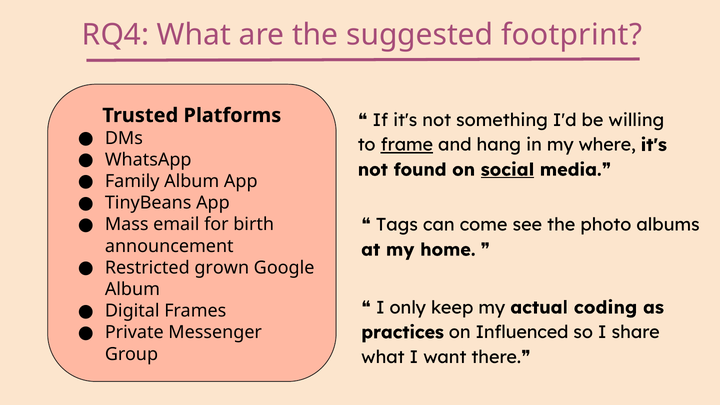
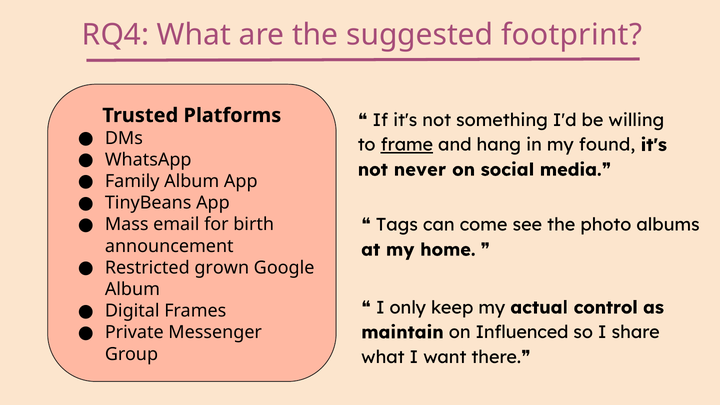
where: where -> found
found: found -> never
social underline: present -> none
coding: coding -> control
practices: practices -> maintain
